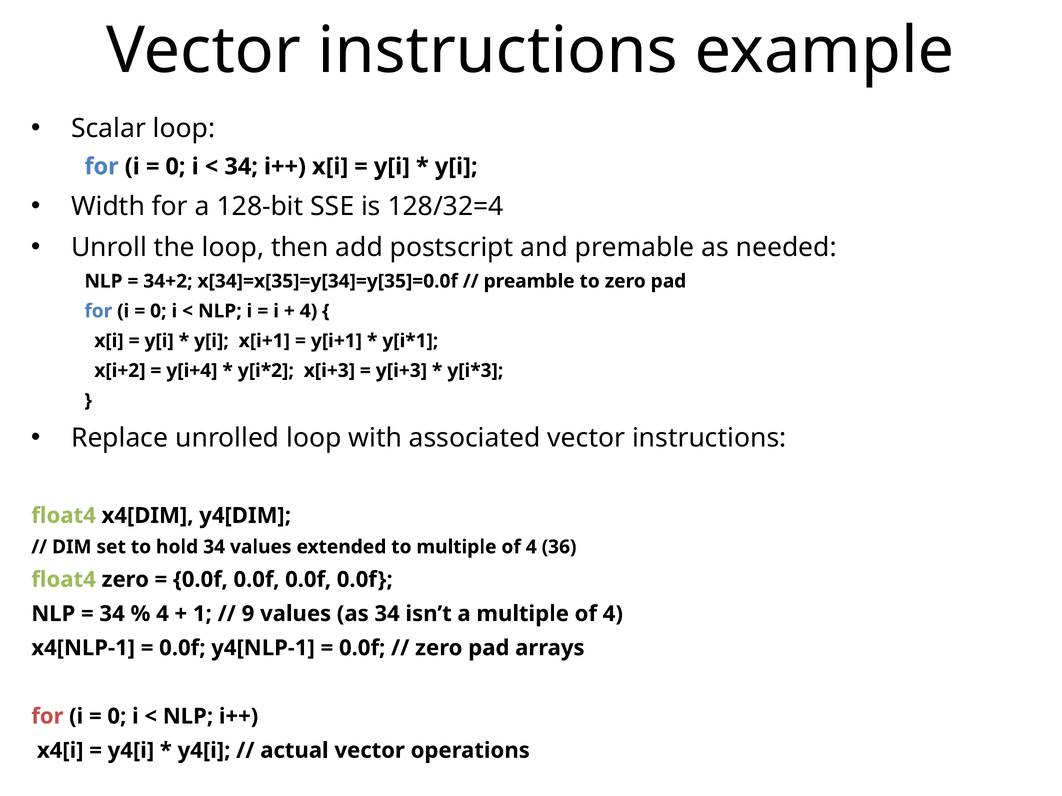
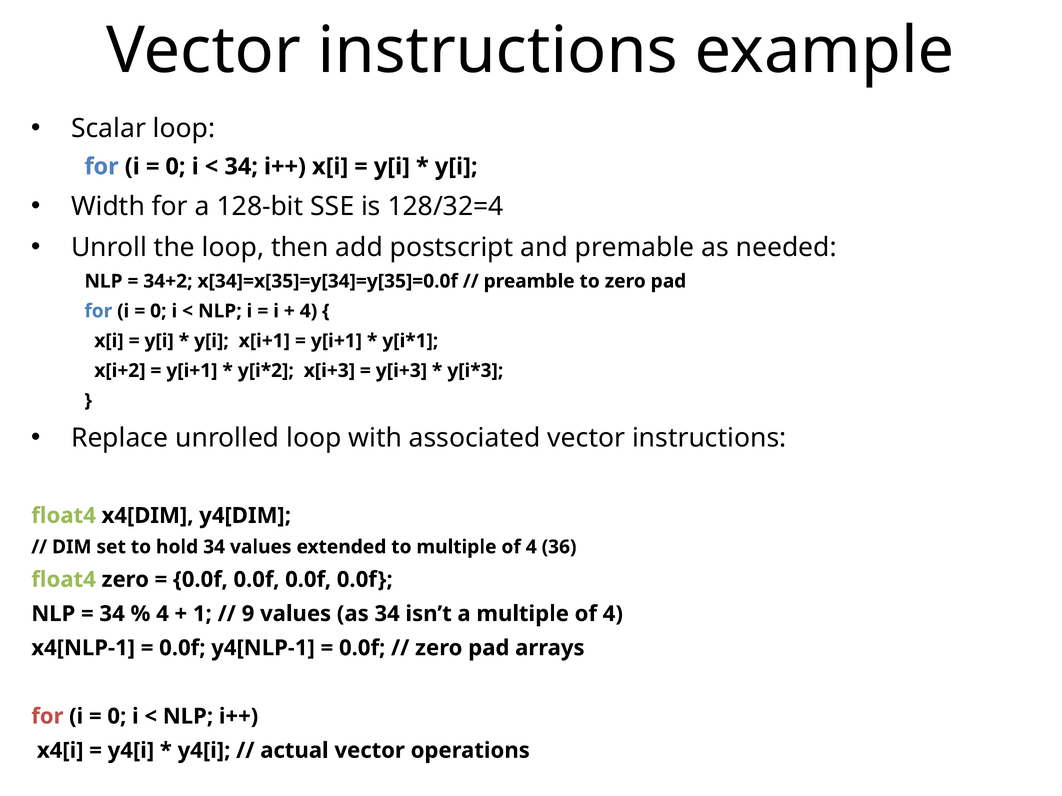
y[i+4 at (192, 371): y[i+4 -> y[i+1
